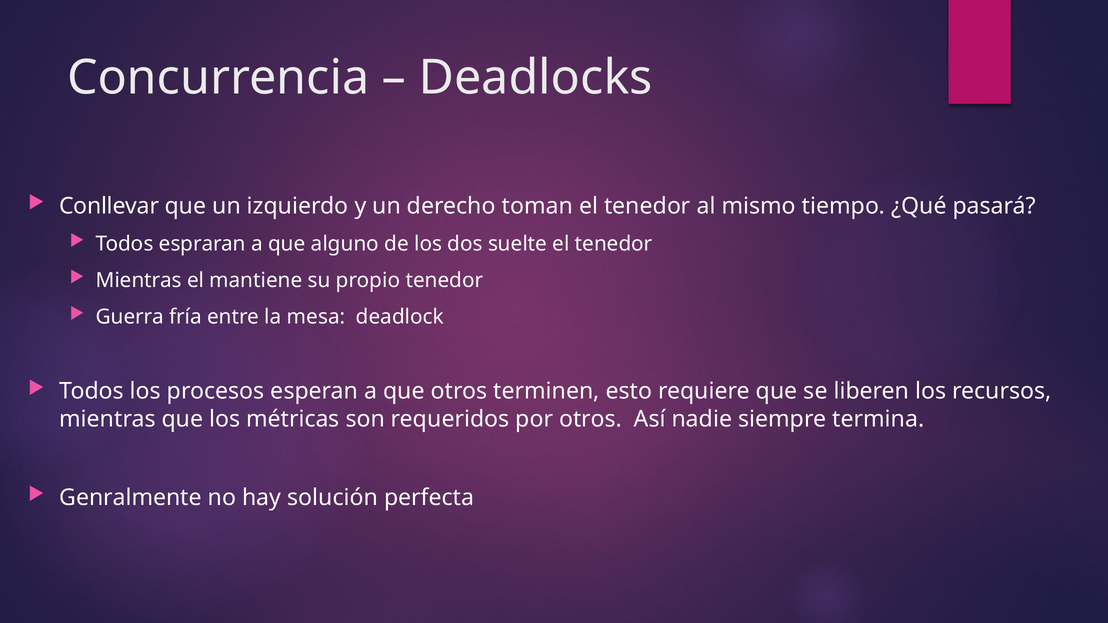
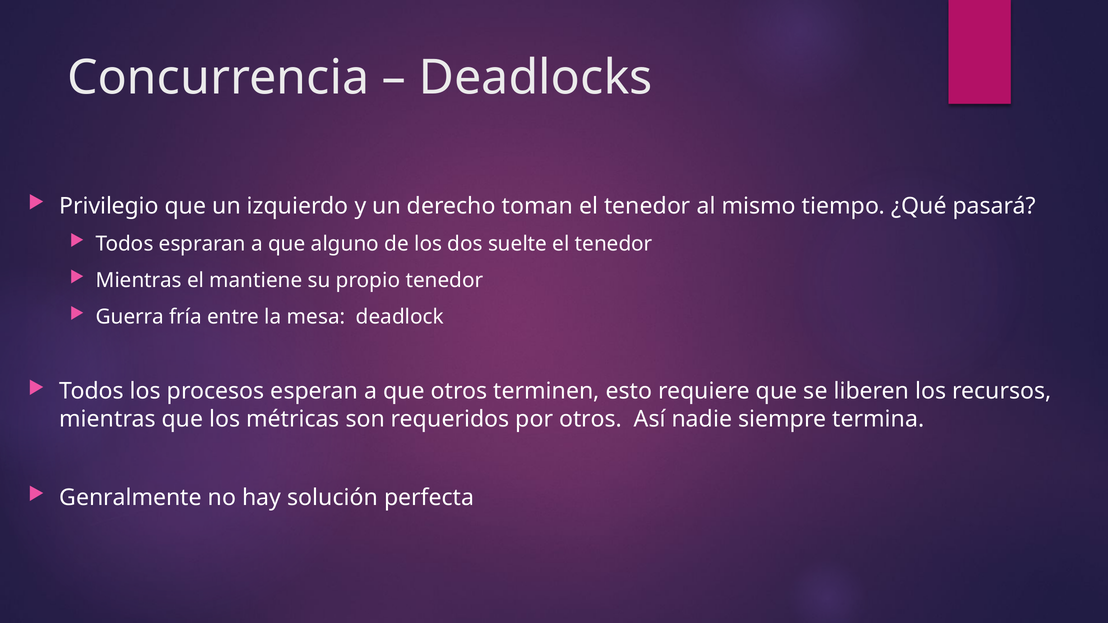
Conllevar: Conllevar -> Privilegio
